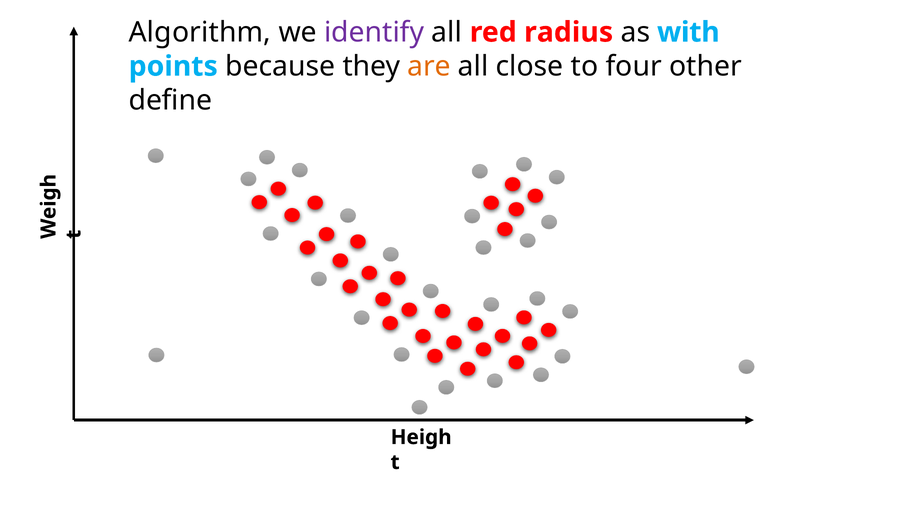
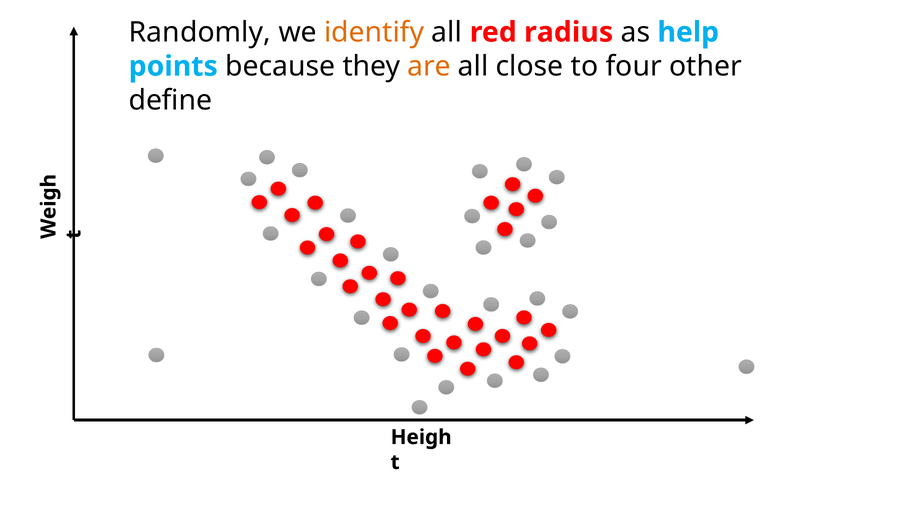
Algorithm: Algorithm -> Randomly
identify colour: purple -> orange
with: with -> help
